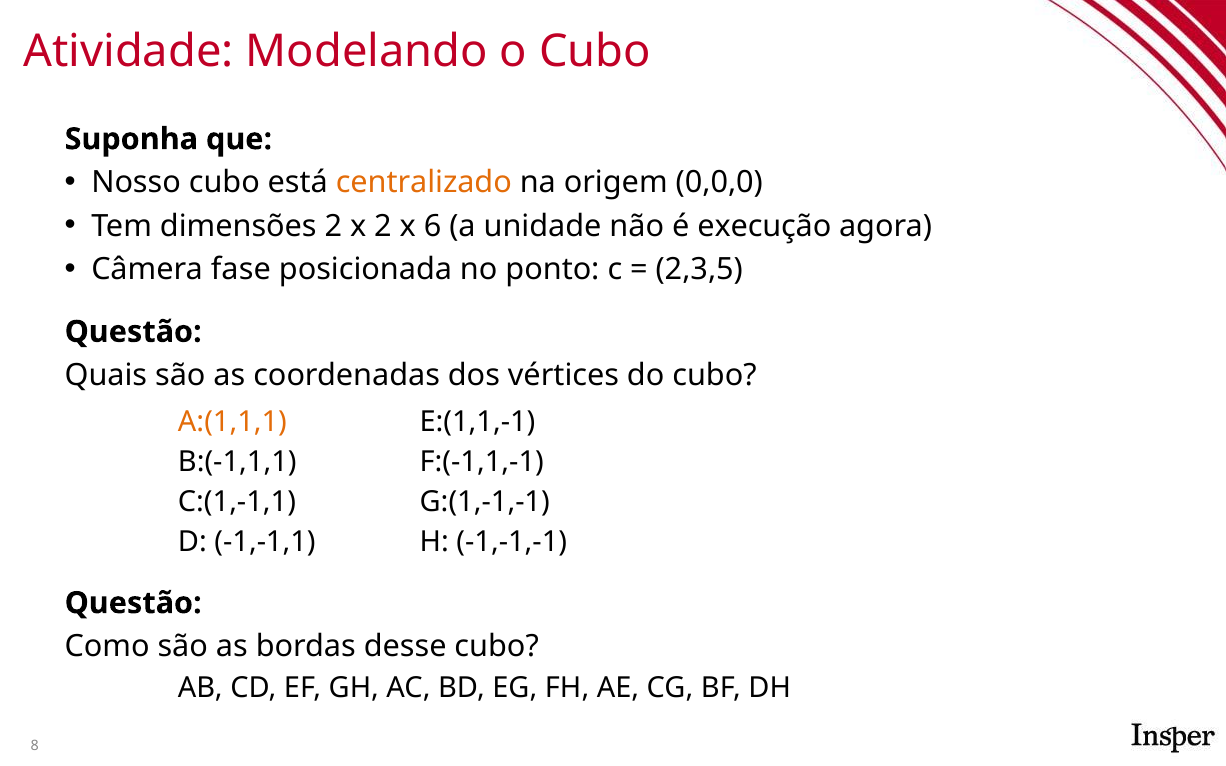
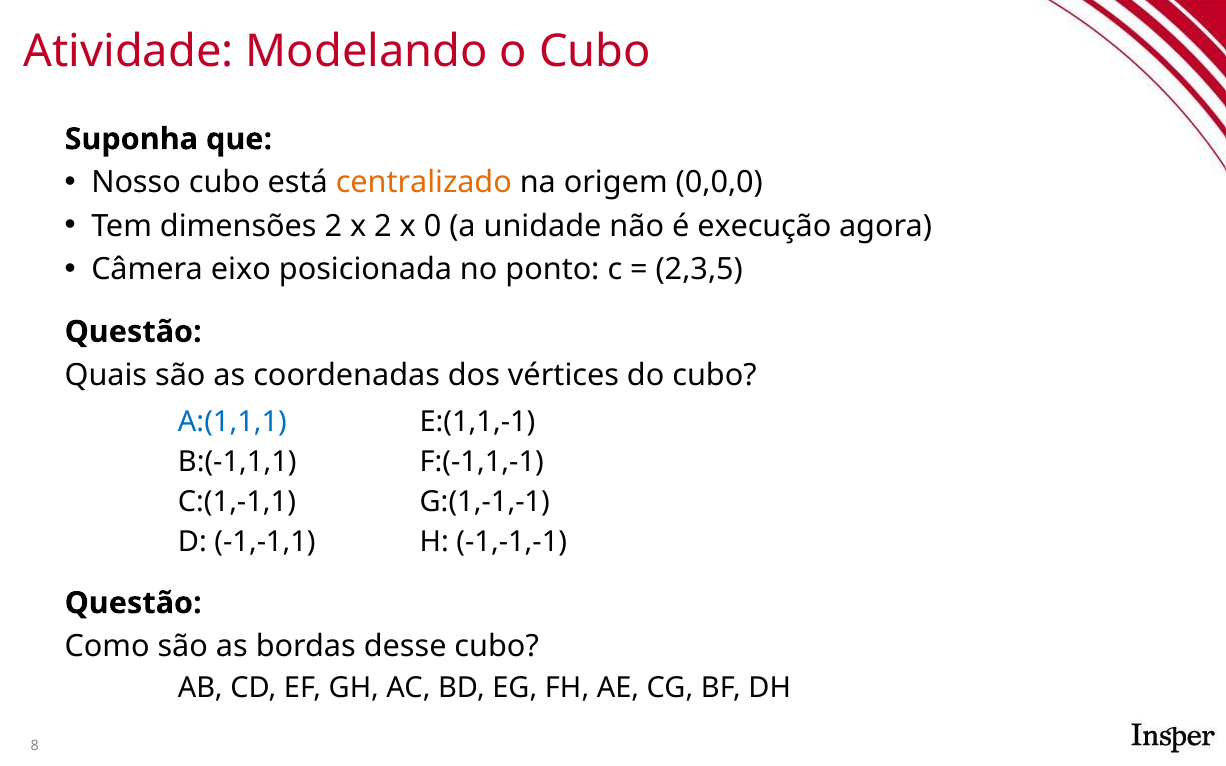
6: 6 -> 0
fase: fase -> eixo
A:(1,1,1 colour: orange -> blue
